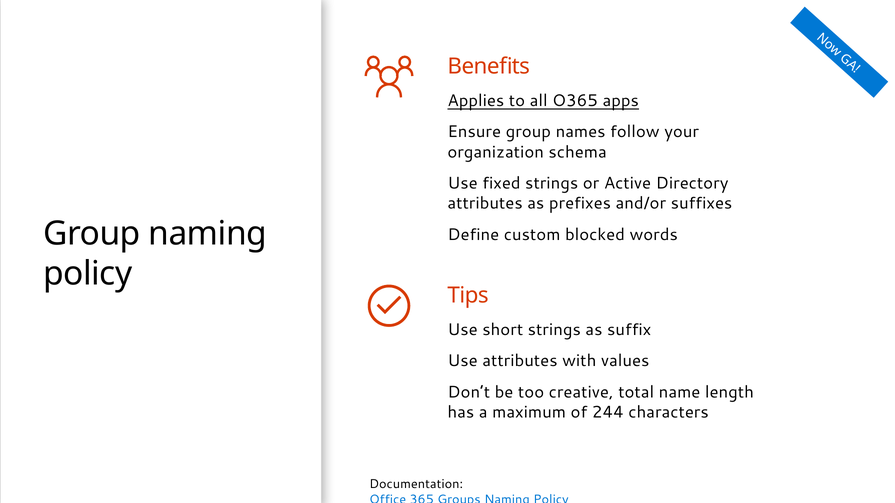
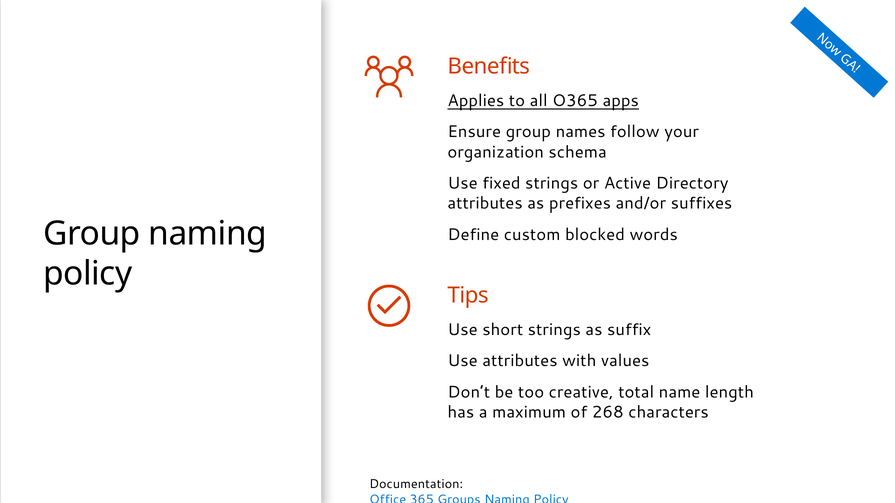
244: 244 -> 268
